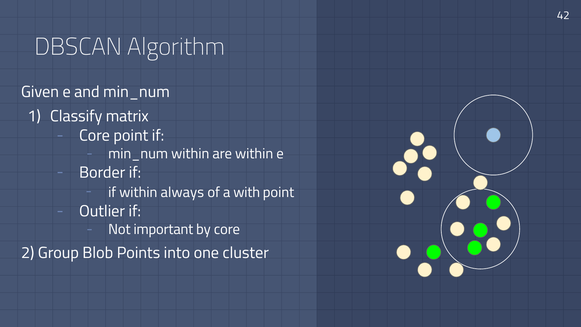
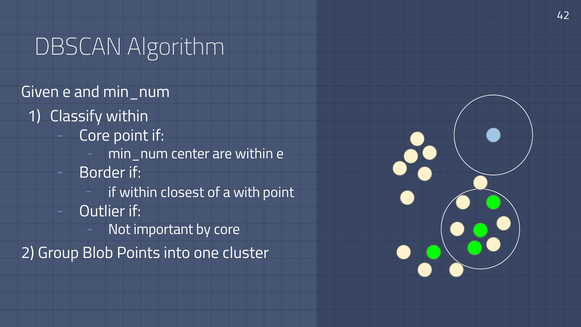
Classify matrix: matrix -> within
min_num within: within -> center
always: always -> closest
